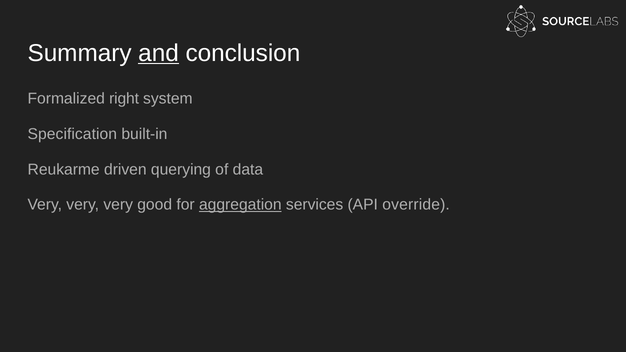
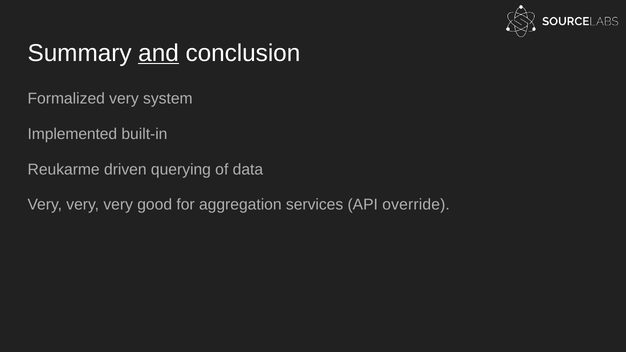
Formalized right: right -> very
Specification: Specification -> Implemented
aggregation underline: present -> none
